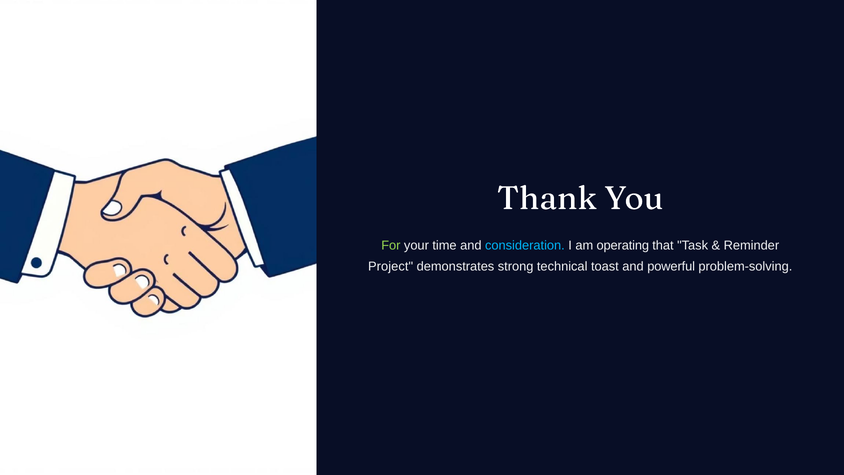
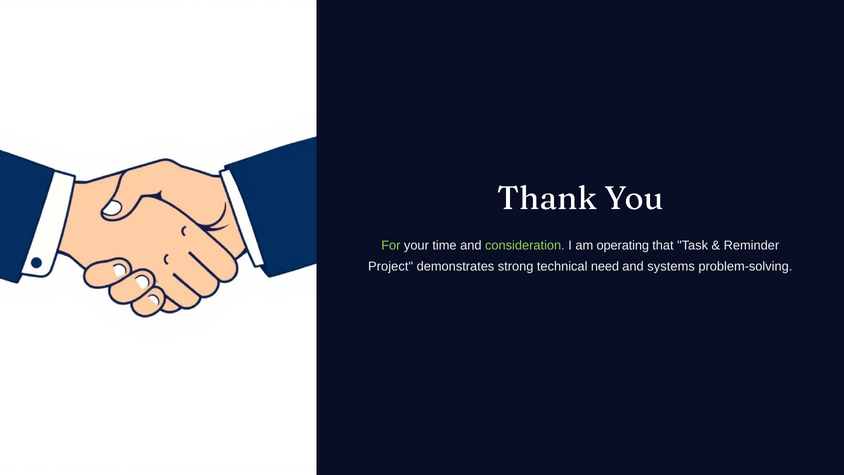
consideration colour: light blue -> light green
toast: toast -> need
powerful: powerful -> systems
